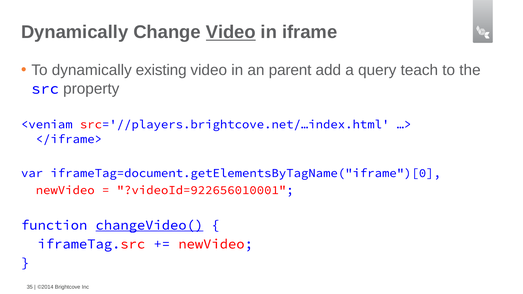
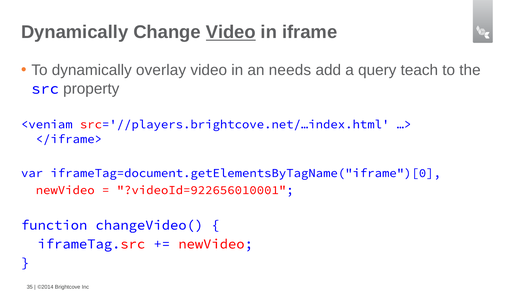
existing: existing -> overlay
parent: parent -> needs
changeVideo( underline: present -> none
